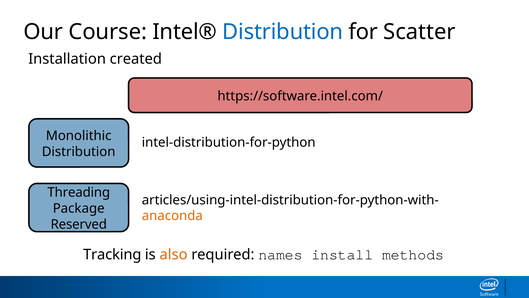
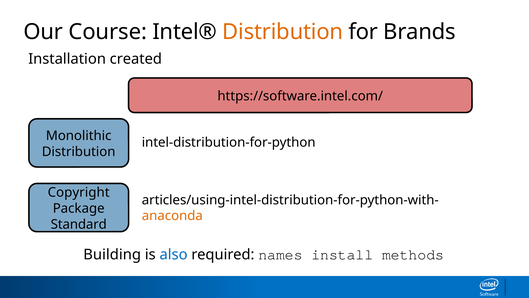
Distribution at (283, 32) colour: blue -> orange
Scatter: Scatter -> Brands
Threading: Threading -> Copyright
Reserved: Reserved -> Standard
Tracking: Tracking -> Building
also colour: orange -> blue
